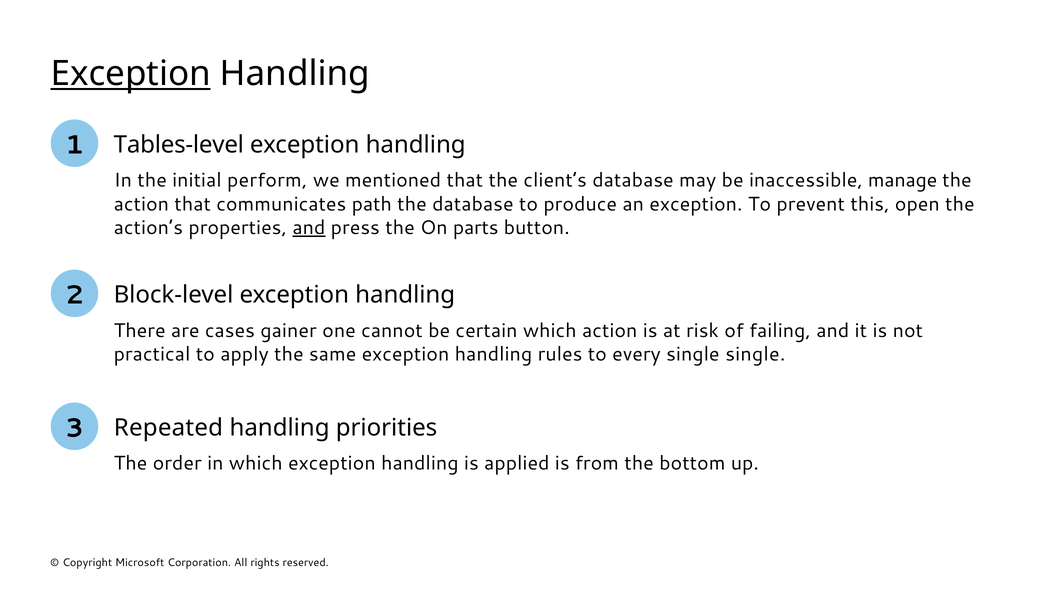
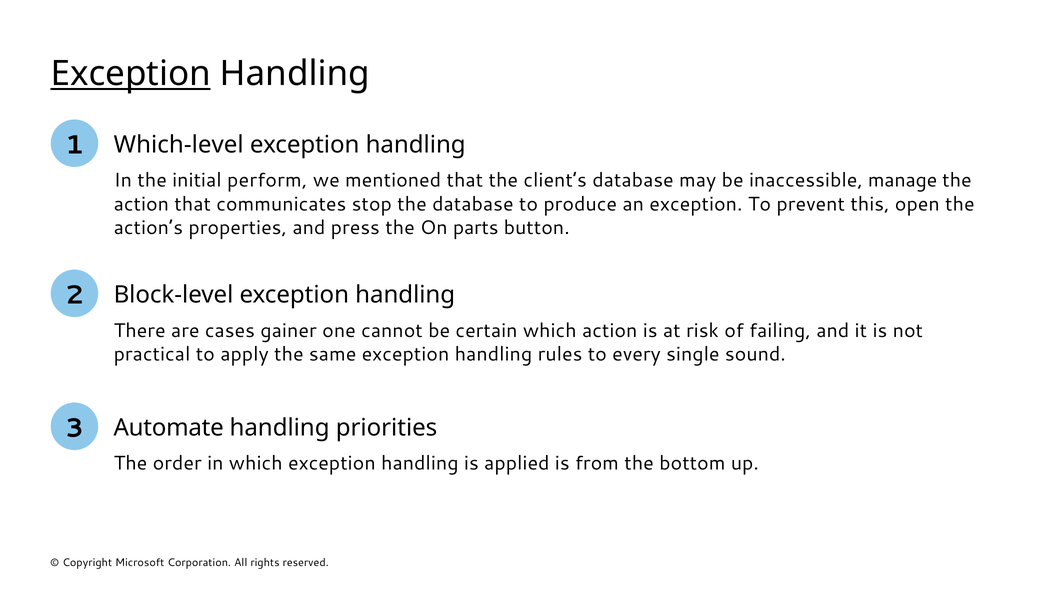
Tables-level: Tables-level -> Which-level
path: path -> stop
and at (309, 228) underline: present -> none
single single: single -> sound
Repeated: Repeated -> Automate
